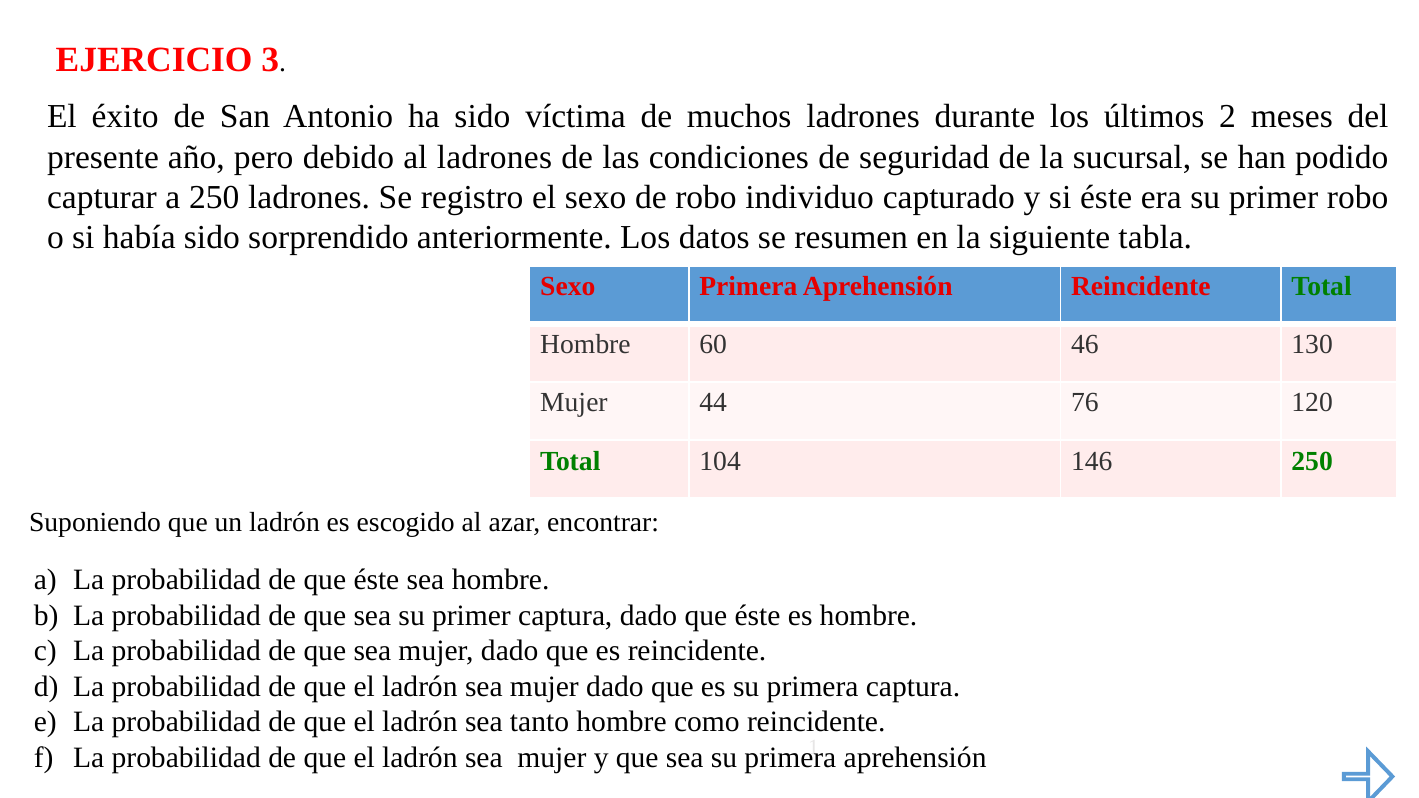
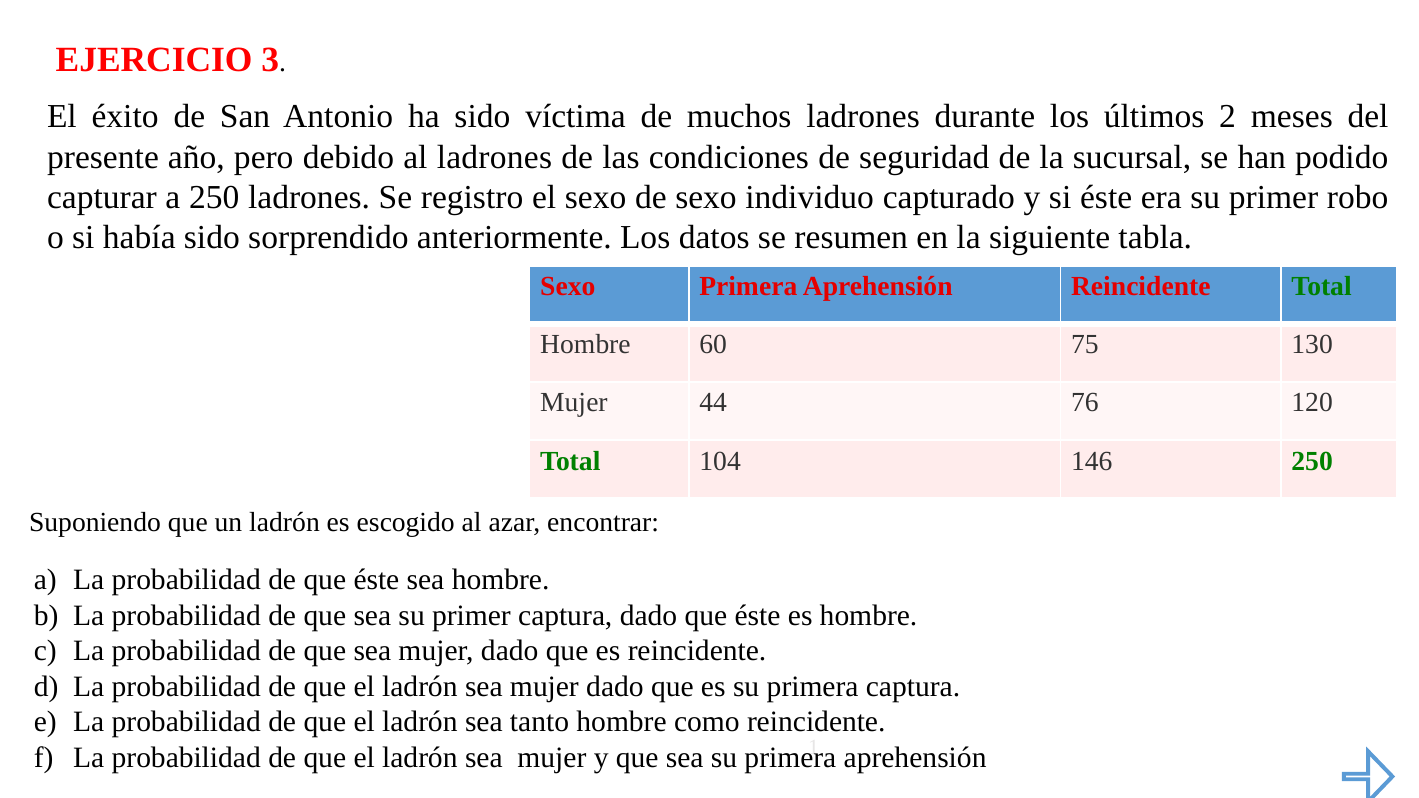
de robo: robo -> sexo
46: 46 -> 75
